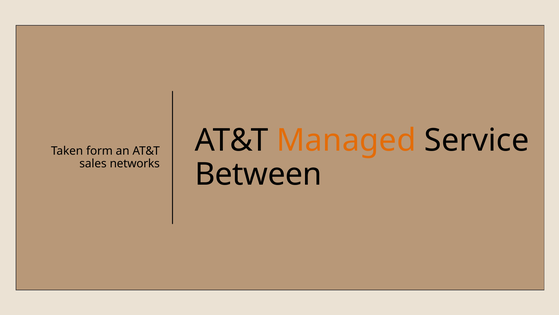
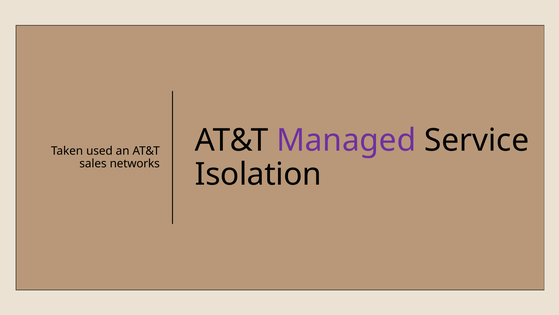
Managed colour: orange -> purple
form: form -> used
Between: Between -> Isolation
